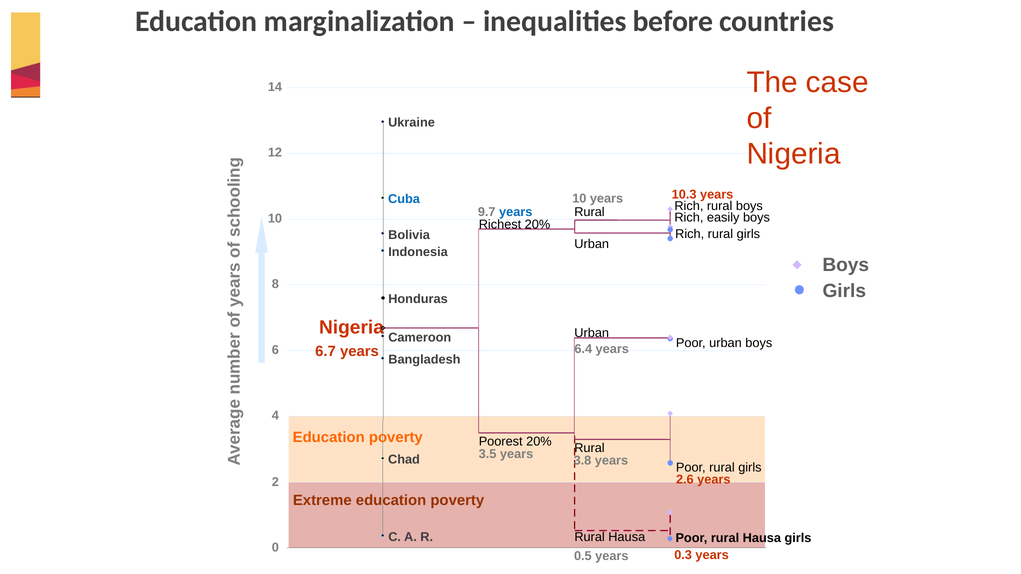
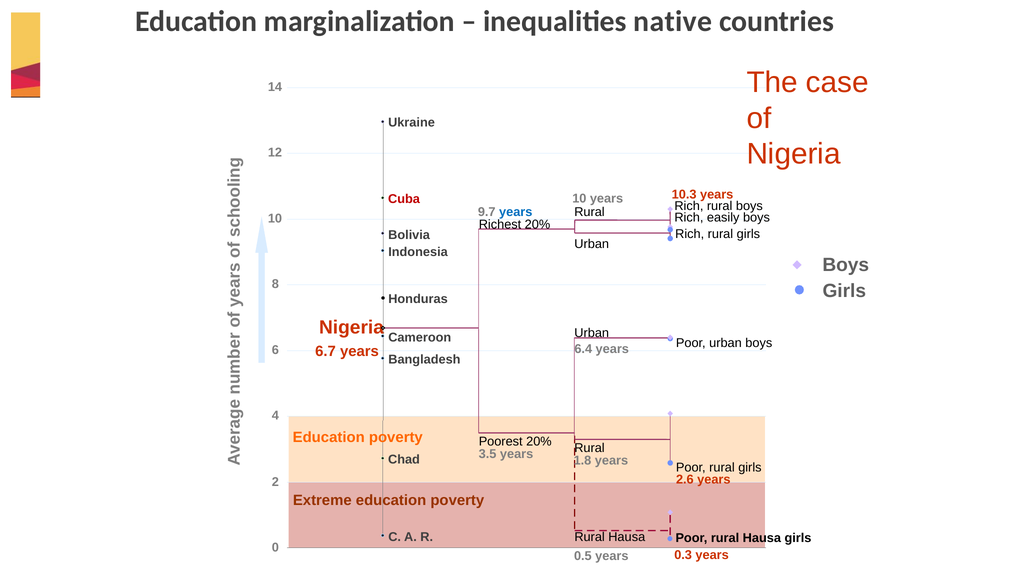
before: before -> native
Cuba colour: blue -> red
3.8: 3.8 -> 1.8
